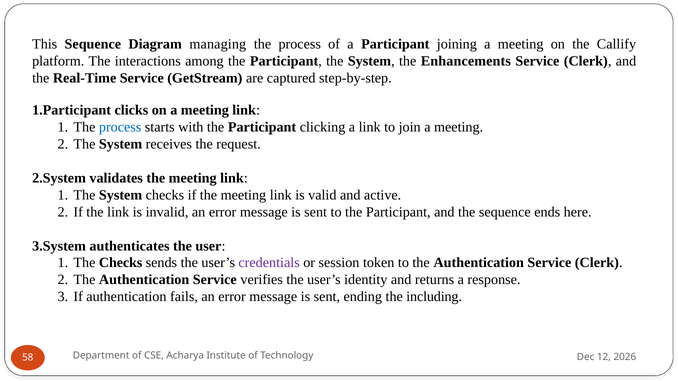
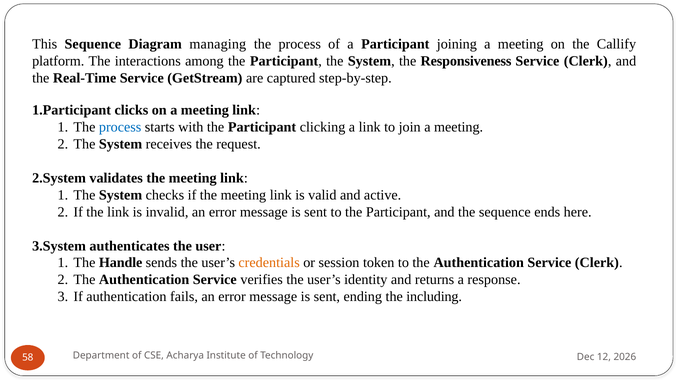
Enhancements: Enhancements -> Responsiveness
The Checks: Checks -> Handle
credentials colour: purple -> orange
